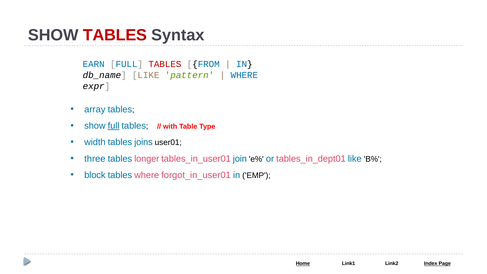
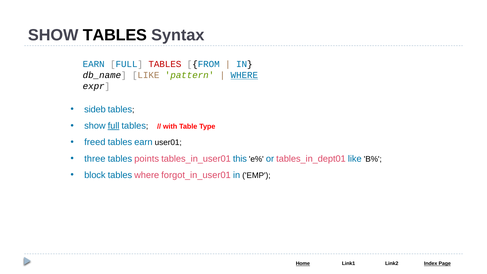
TABLES at (115, 35) colour: red -> black
WHERE at (244, 75) underline: none -> present
array: array -> sideb
width: width -> freed
tables joins: joins -> earn
longer: longer -> points
join: join -> this
